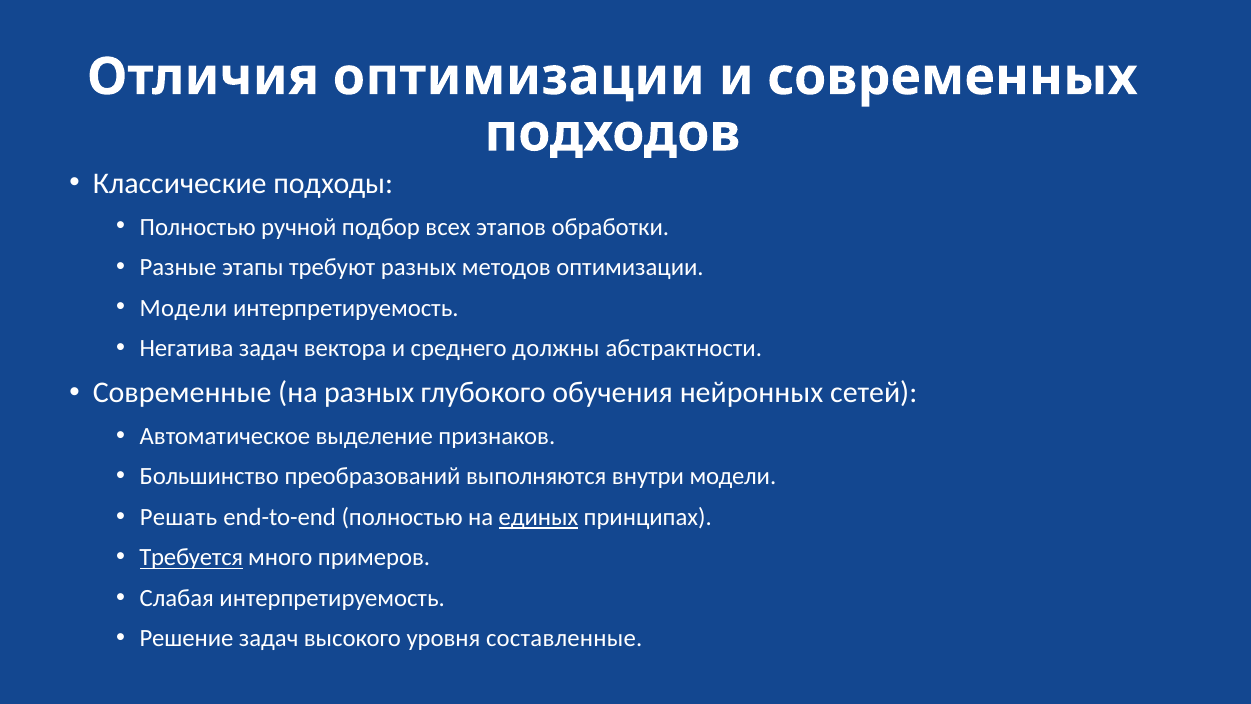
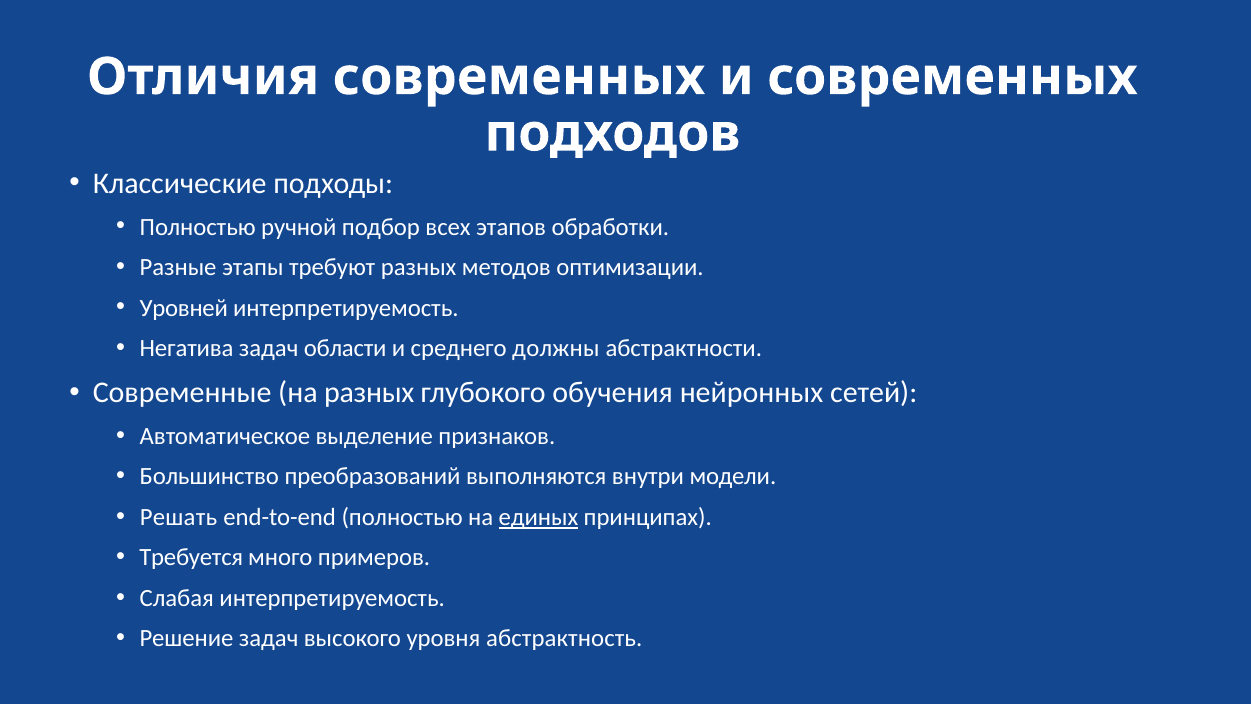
Отличия оптимизации: оптимизации -> современных
Модели at (183, 308): Модели -> Уровней
вектора: вектора -> области
Требуется underline: present -> none
составленные: составленные -> абстрактность
